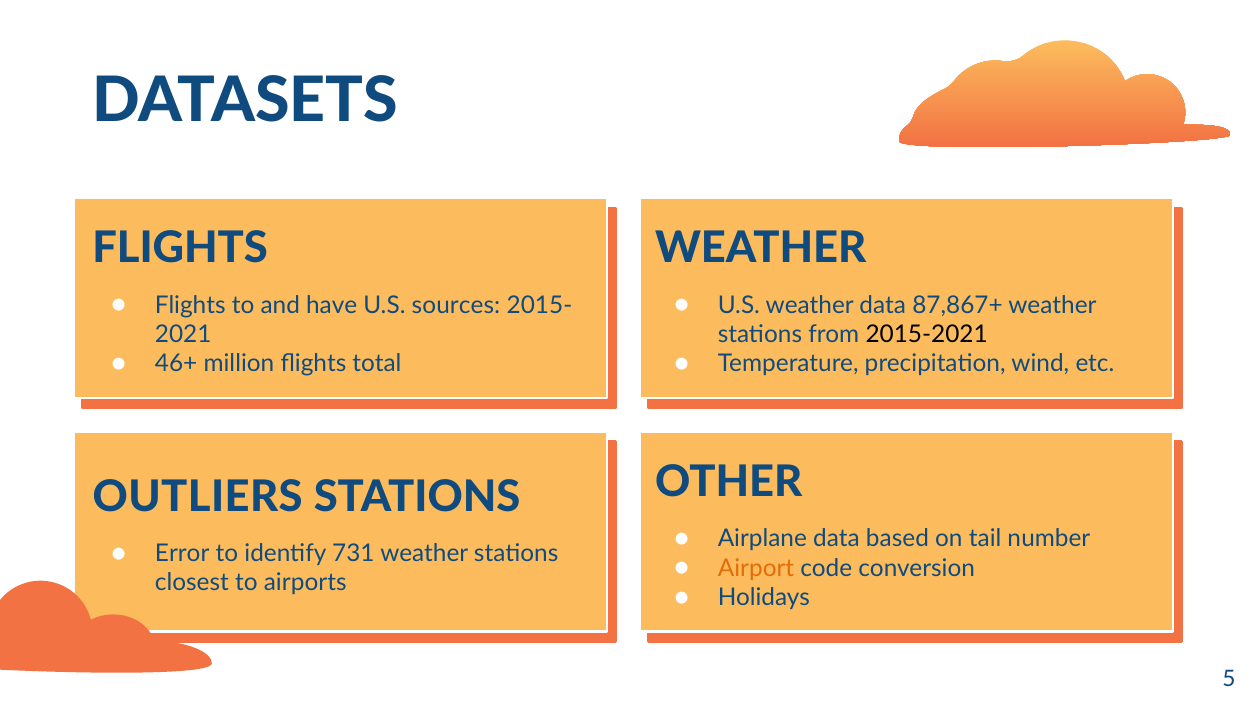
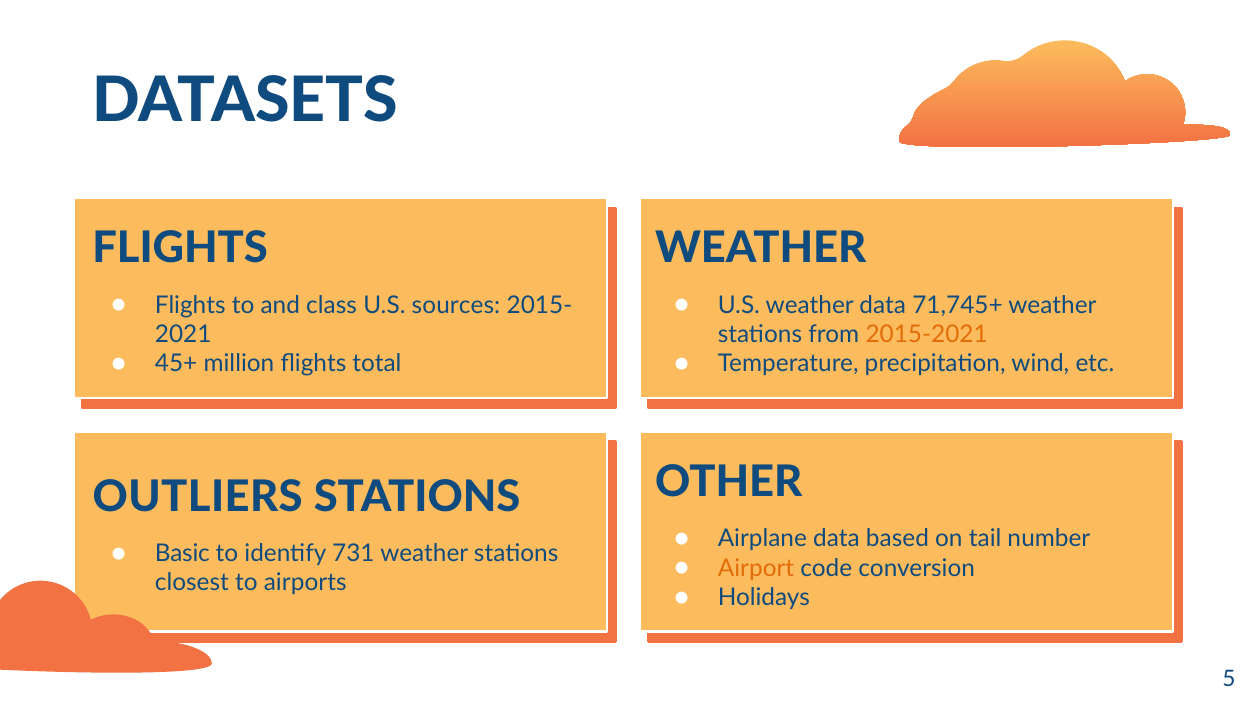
have: have -> class
87,867+: 87,867+ -> 71,745+
2015-2021 colour: black -> orange
46+: 46+ -> 45+
Error: Error -> Basic
